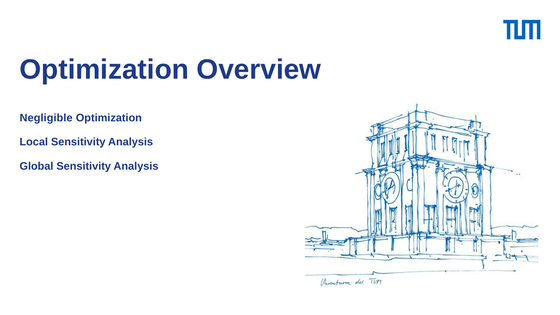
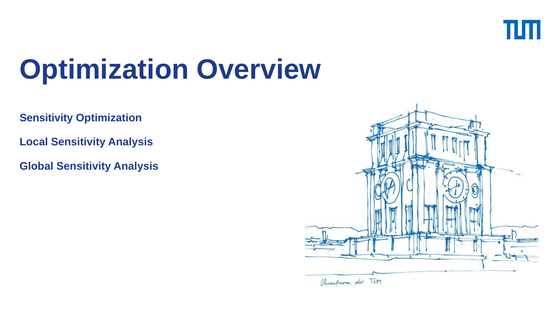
Negligible at (46, 118): Negligible -> Sensitivity
